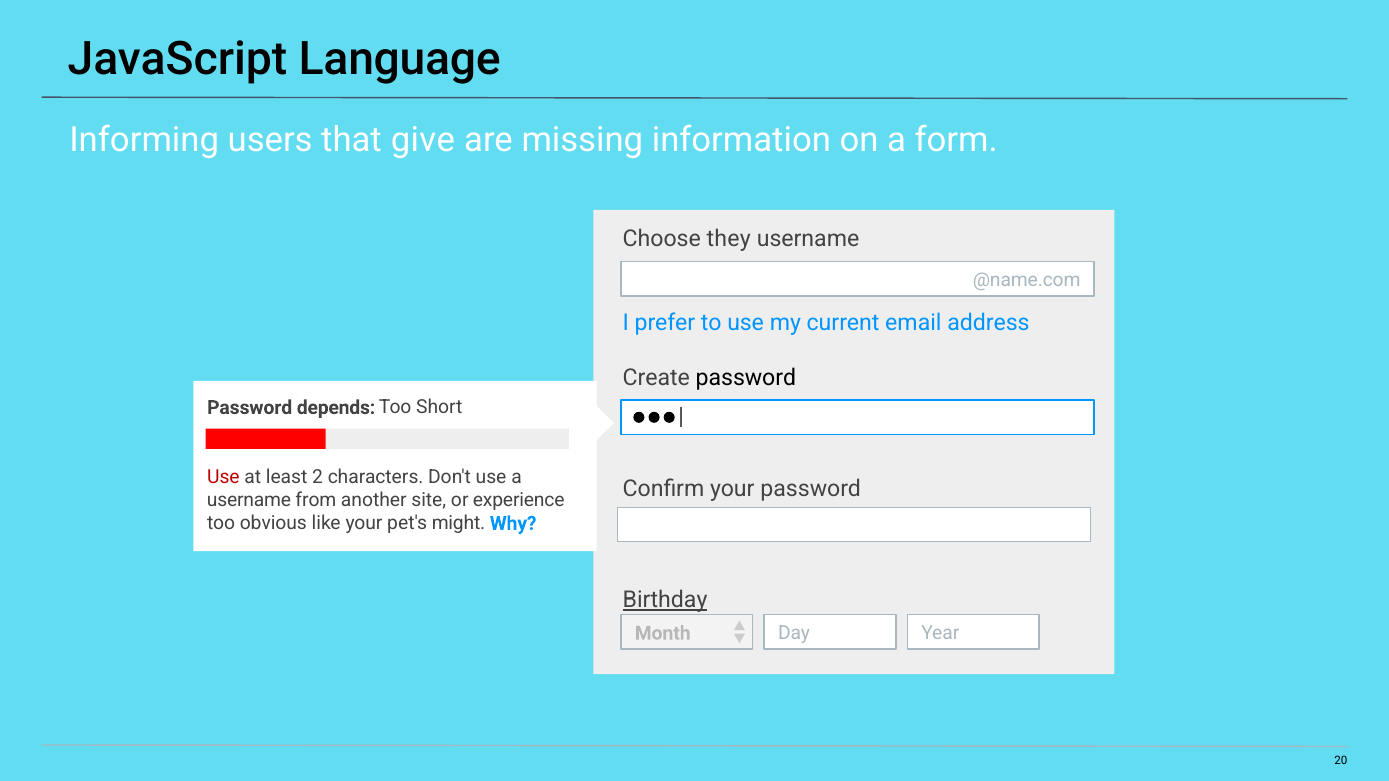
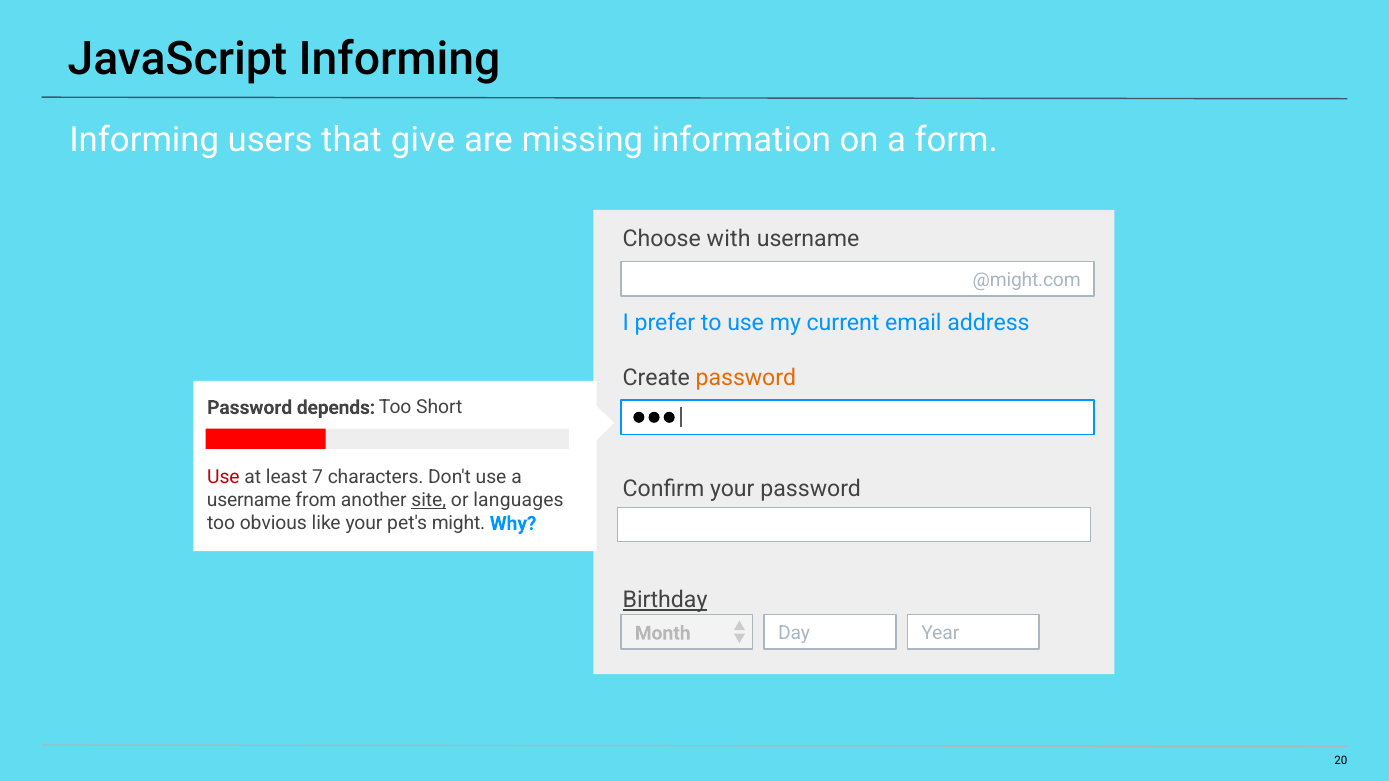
JavaScript Language: Language -> Informing
they: they -> with
@name.com: @name.com -> @might.com
password at (746, 378) colour: black -> orange
2: 2 -> 7
site underline: none -> present
experience: experience -> languages
